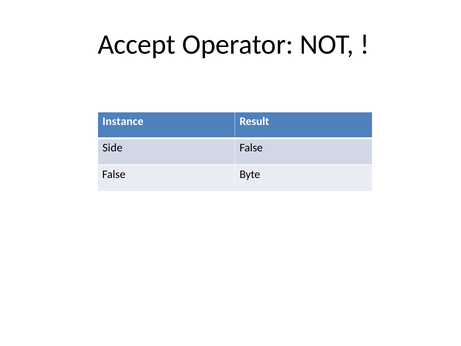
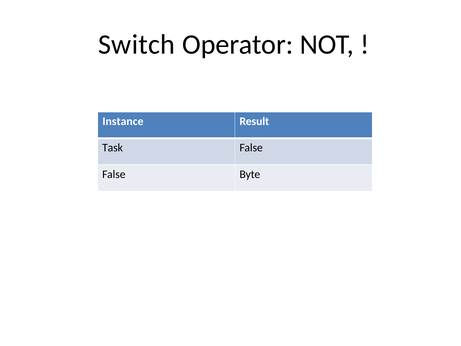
Accept: Accept -> Switch
Side: Side -> Task
